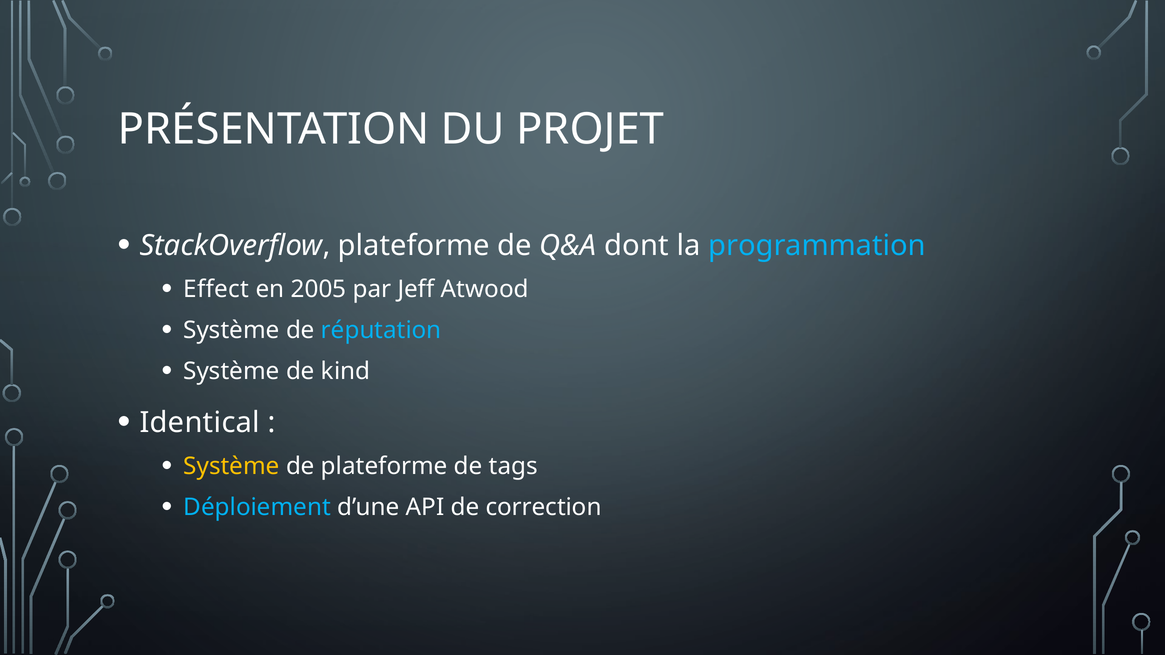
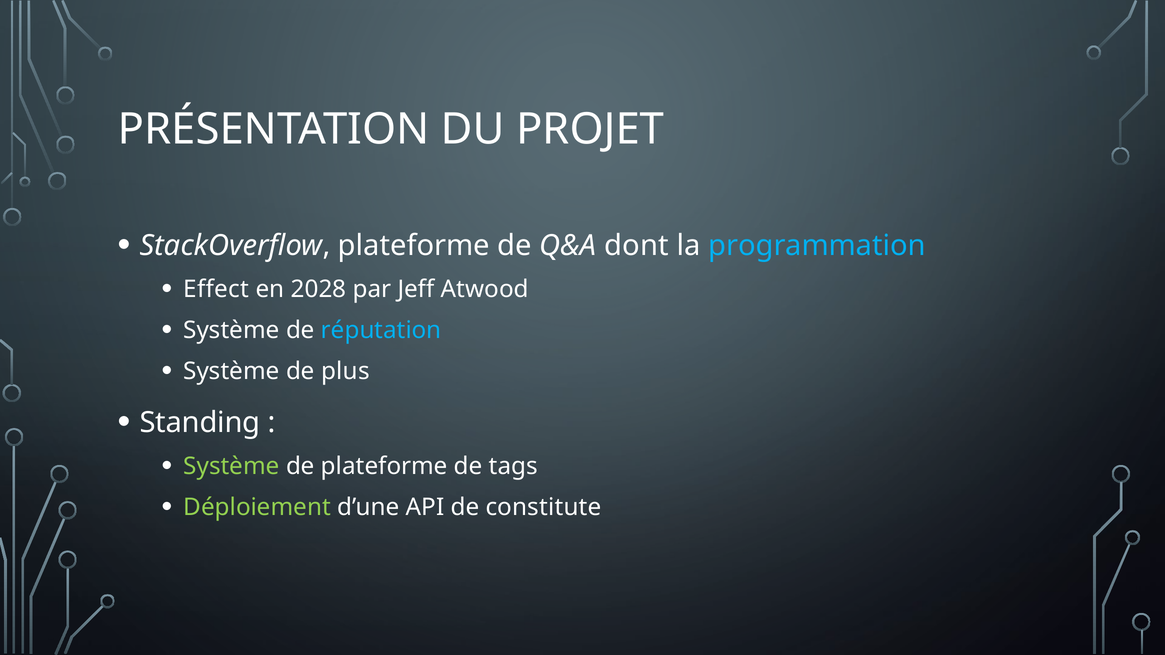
2005: 2005 -> 2028
kind: kind -> plus
Identical: Identical -> Standing
Système at (231, 466) colour: yellow -> light green
Déploiement colour: light blue -> light green
correction: correction -> constitute
